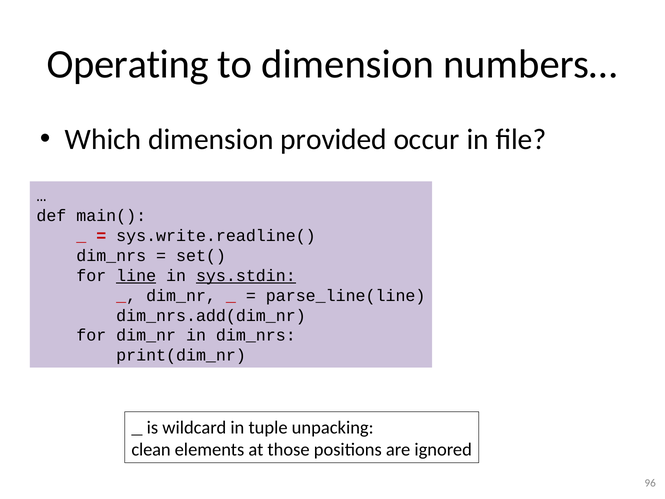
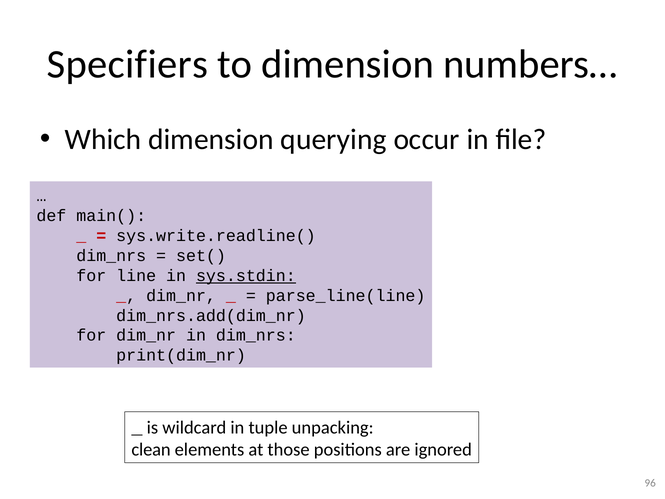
Operating: Operating -> Specifiers
provided: provided -> querying
line underline: present -> none
